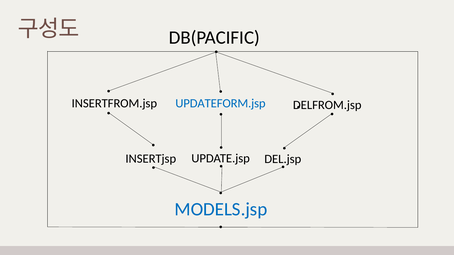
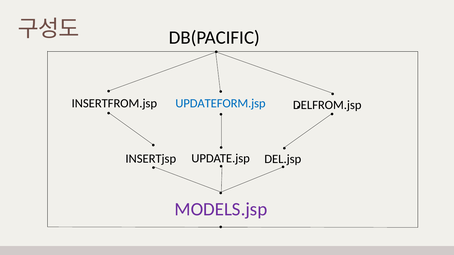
MODELS.jsp colour: blue -> purple
